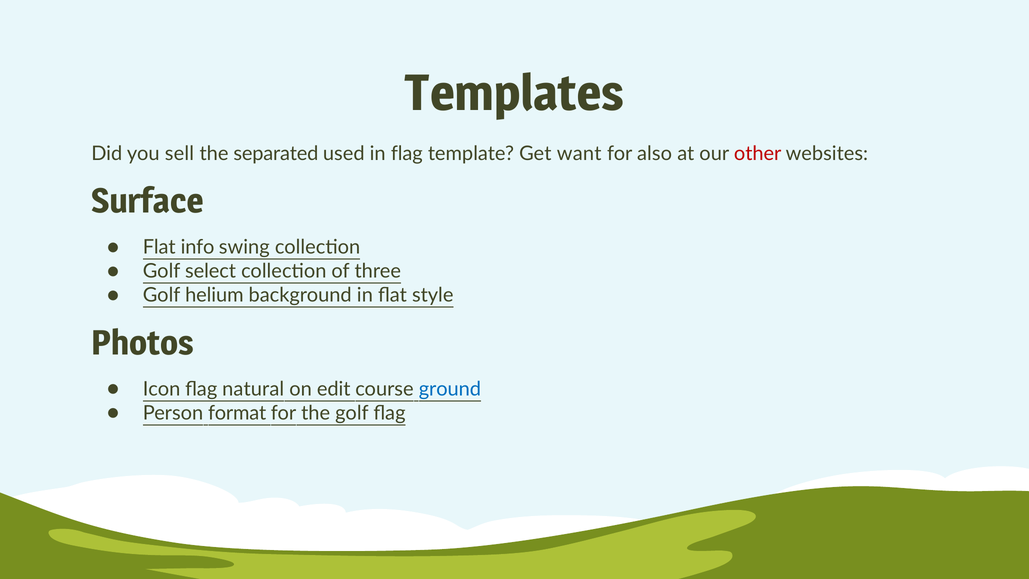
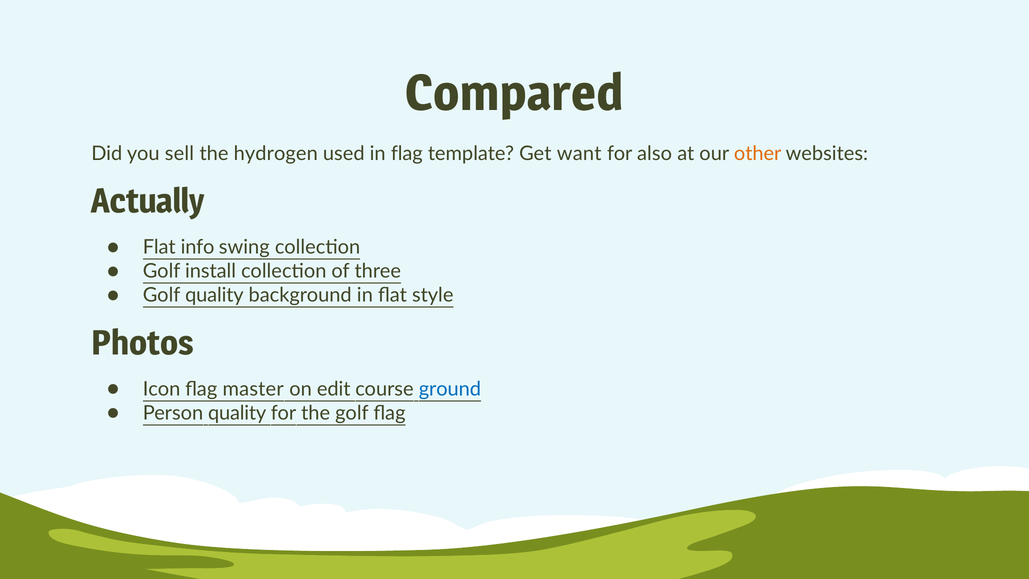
Templates: Templates -> Compared
separated: separated -> hydrogen
other colour: red -> orange
Surface: Surface -> Actually
select: select -> install
Golf helium: helium -> quality
natural: natural -> master
Person format: format -> quality
